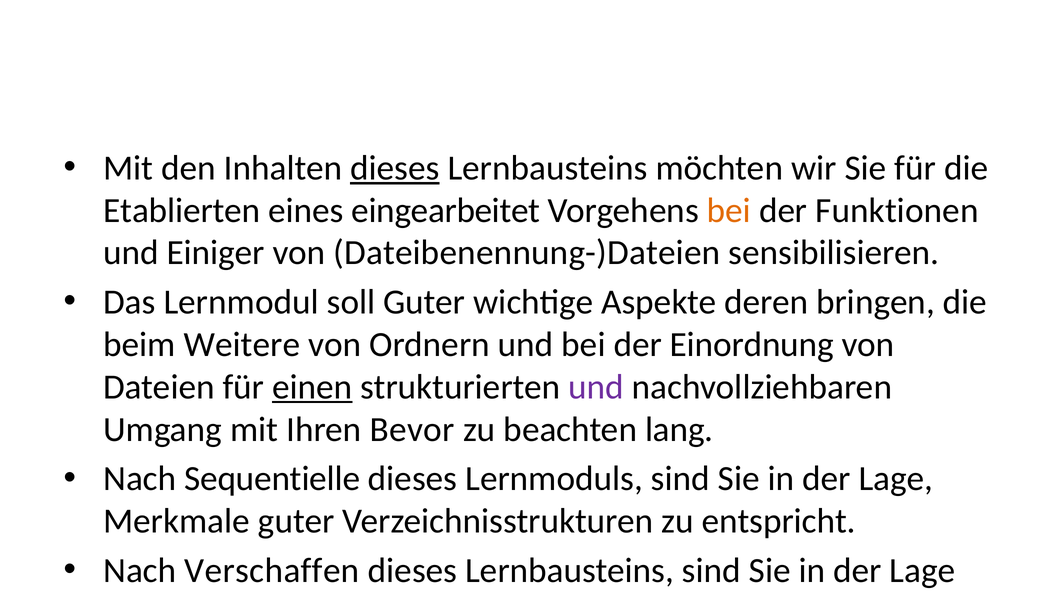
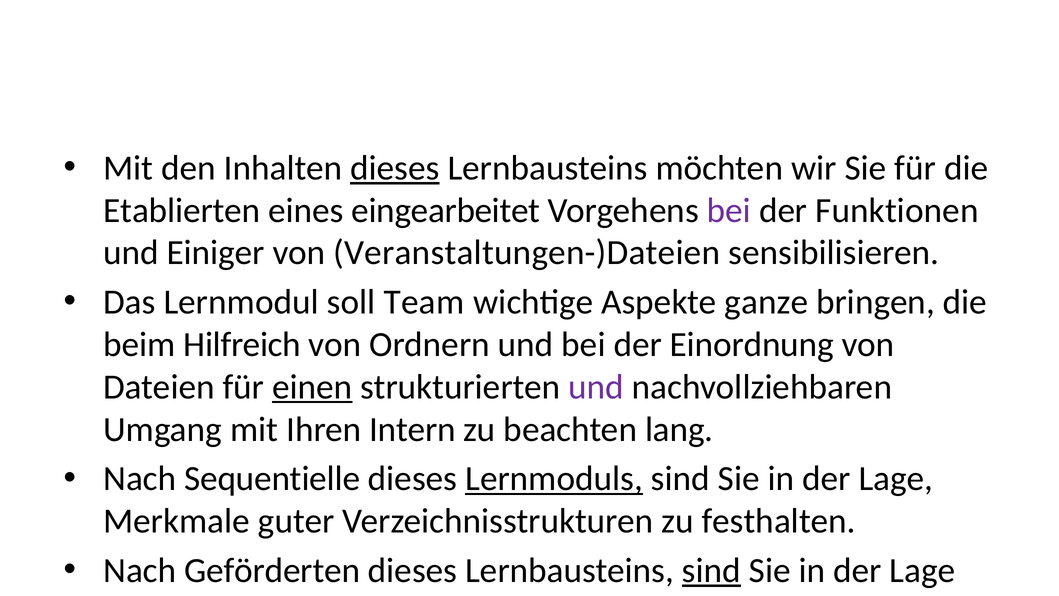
bei at (729, 210) colour: orange -> purple
Dateibenennung-)Dateien: Dateibenennung-)Dateien -> Veranstaltungen-)Dateien
soll Guter: Guter -> Team
deren: deren -> ganze
Weitere: Weitere -> Hilfreich
Bevor: Bevor -> Intern
Lernmoduls underline: none -> present
entspricht: entspricht -> festhalten
Verschaffen: Verschaffen -> Geförderten
sind at (711, 570) underline: none -> present
